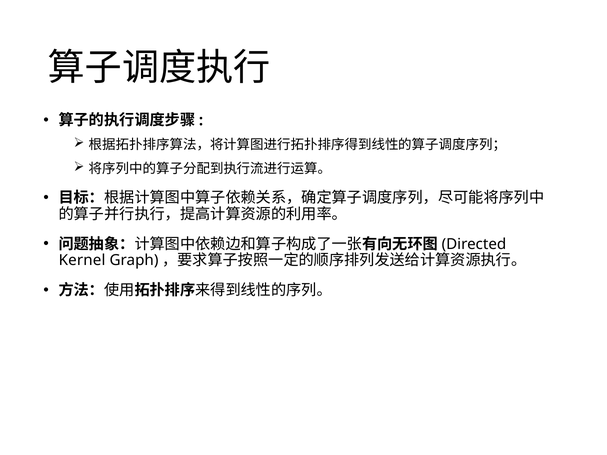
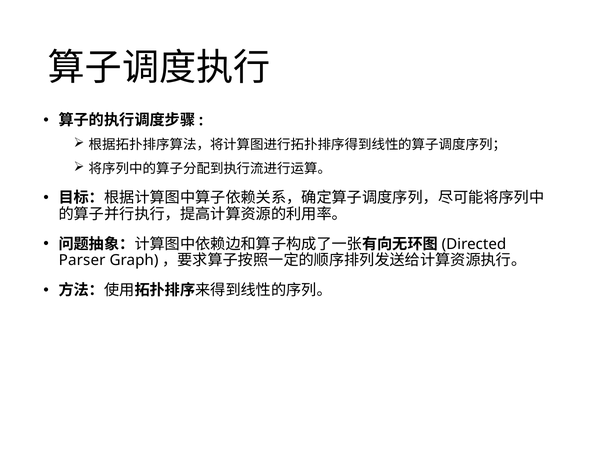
Kernel: Kernel -> Parser
